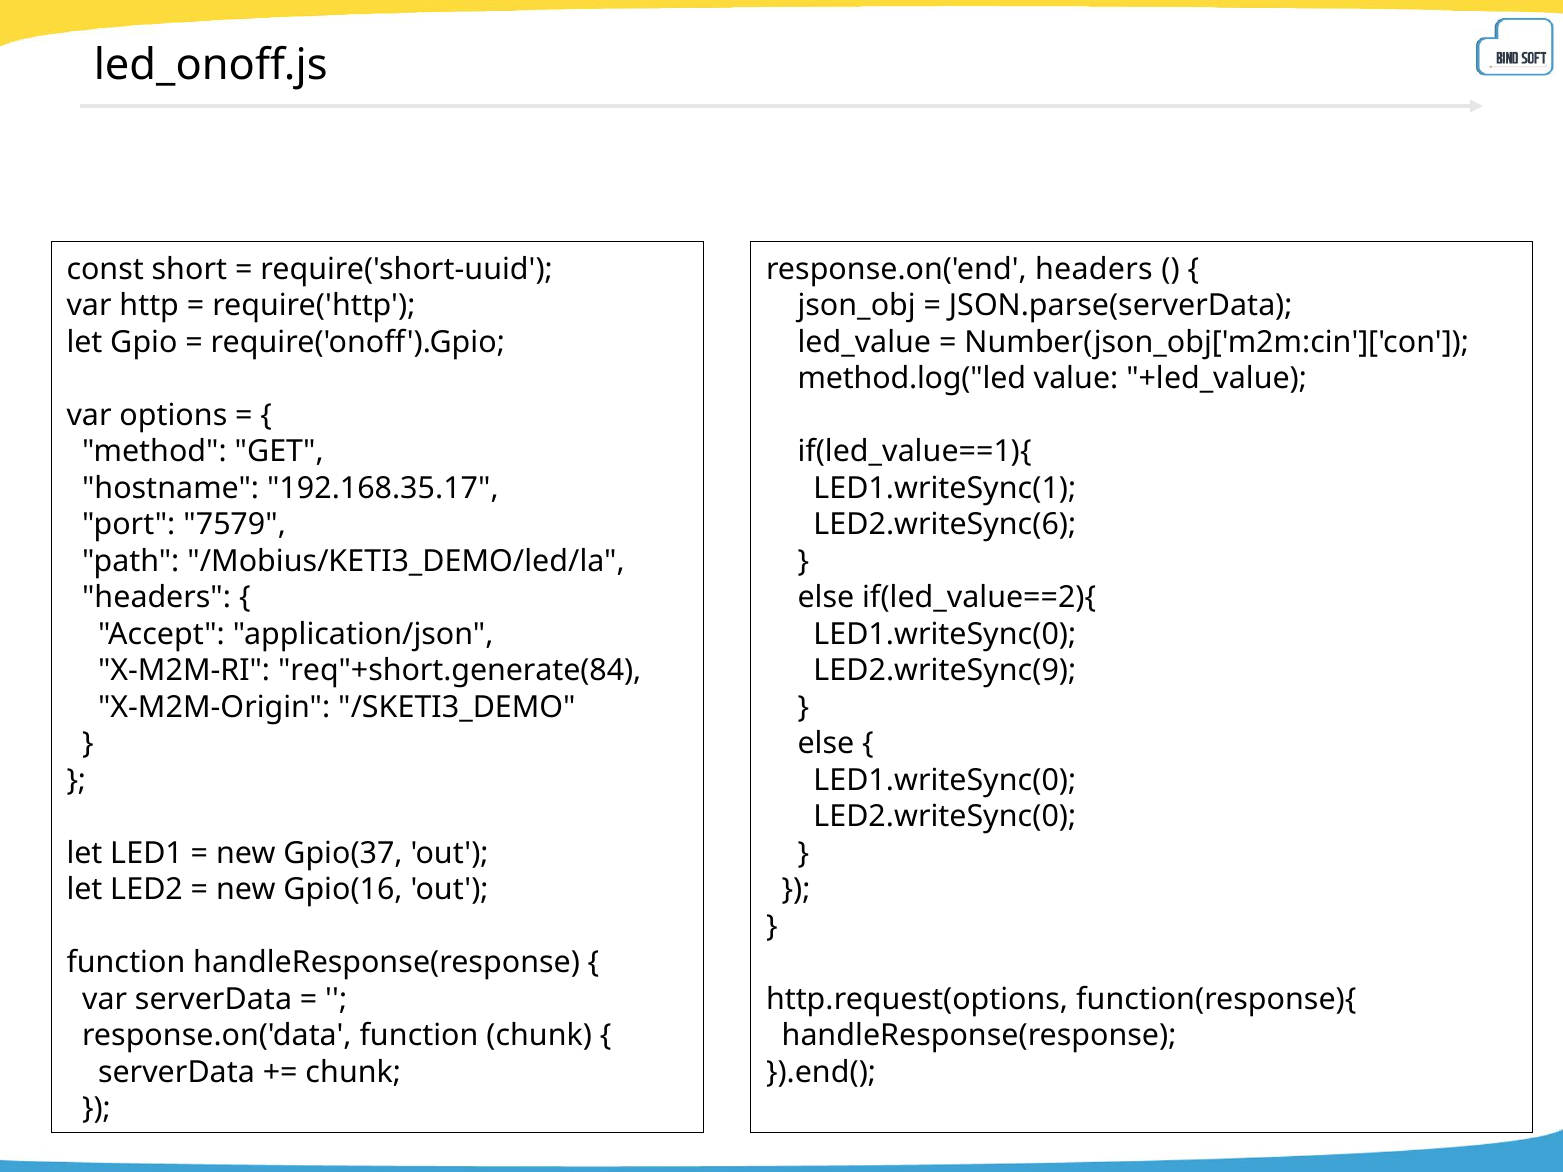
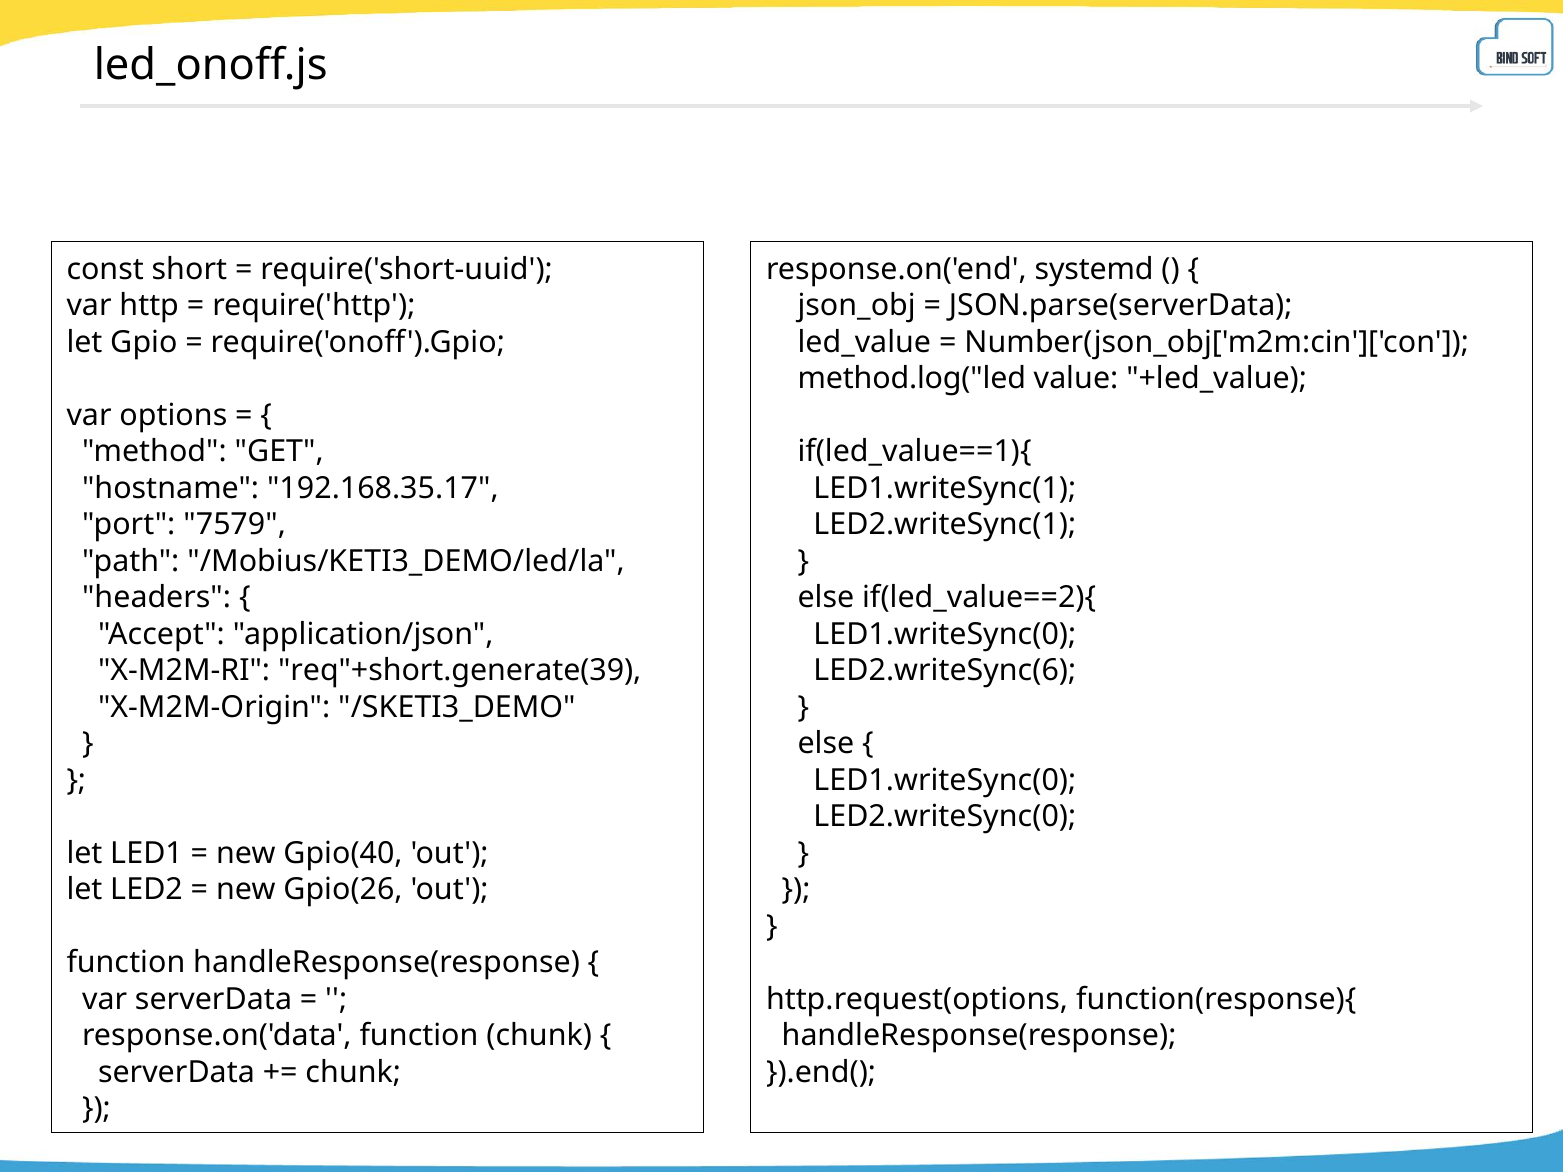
response.on('end headers: headers -> systemd
LED2.writeSync(6: LED2.writeSync(6 -> LED2.writeSync(1
req"+short.generate(84: req"+short.generate(84 -> req"+short.generate(39
LED2.writeSync(9: LED2.writeSync(9 -> LED2.writeSync(6
Gpio(37: Gpio(37 -> Gpio(40
Gpio(16: Gpio(16 -> Gpio(26
